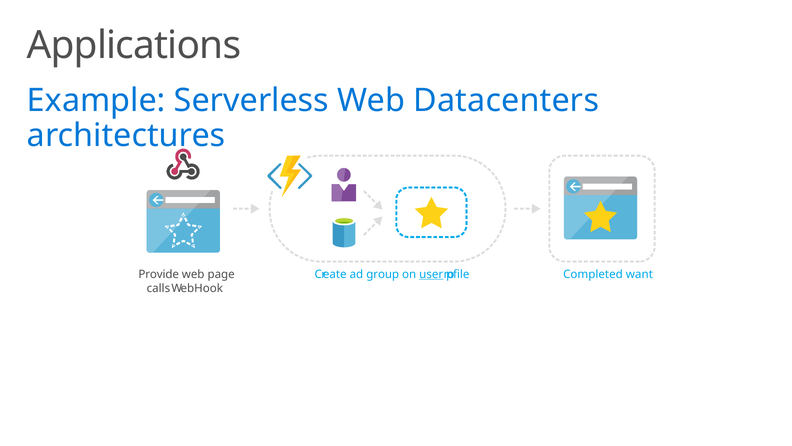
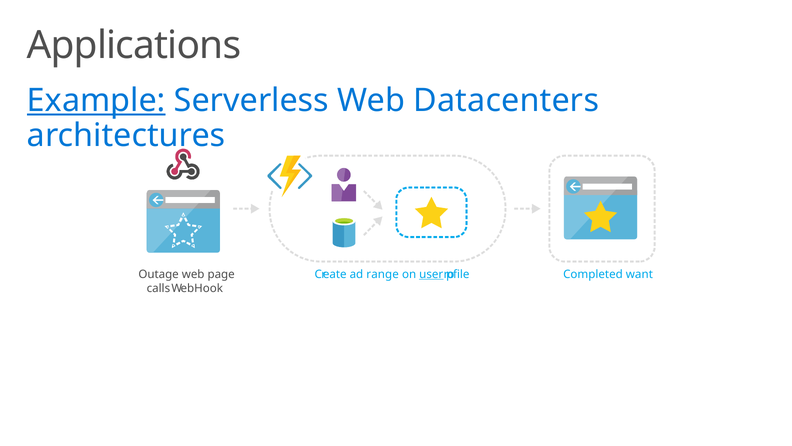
Example underline: none -> present
Provide: Provide -> Outage
group: group -> range
